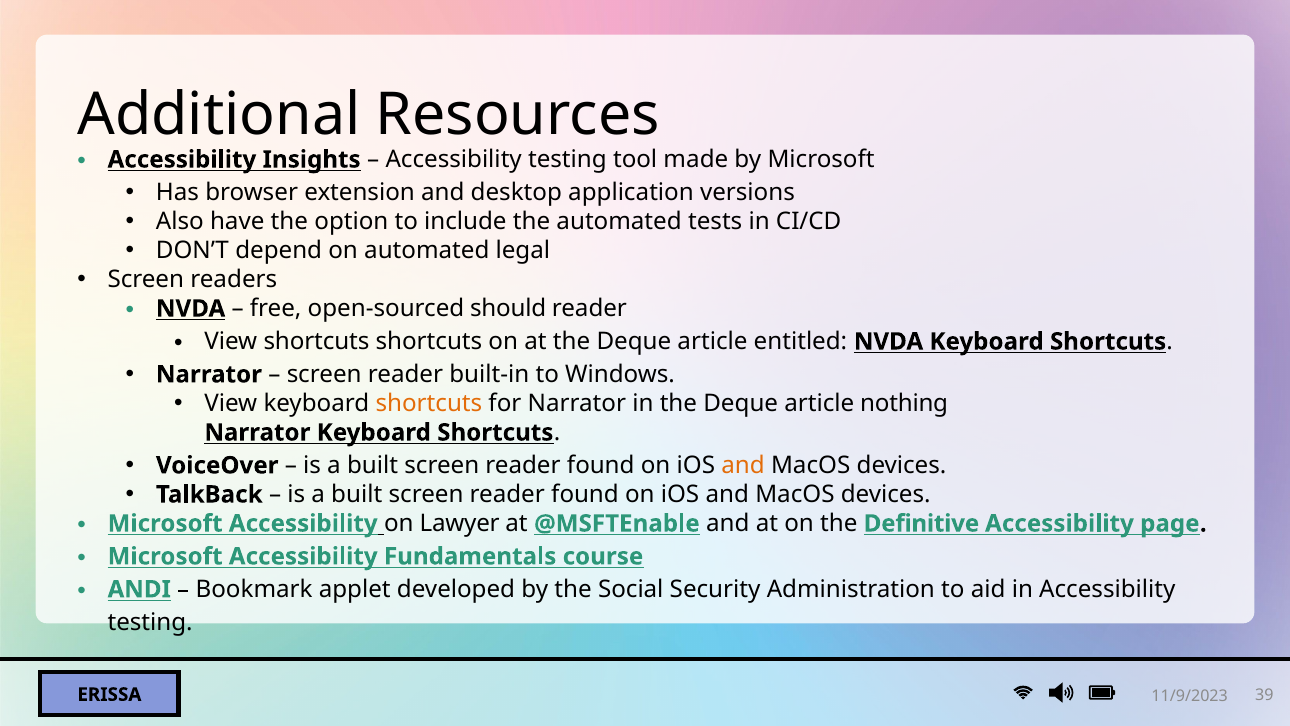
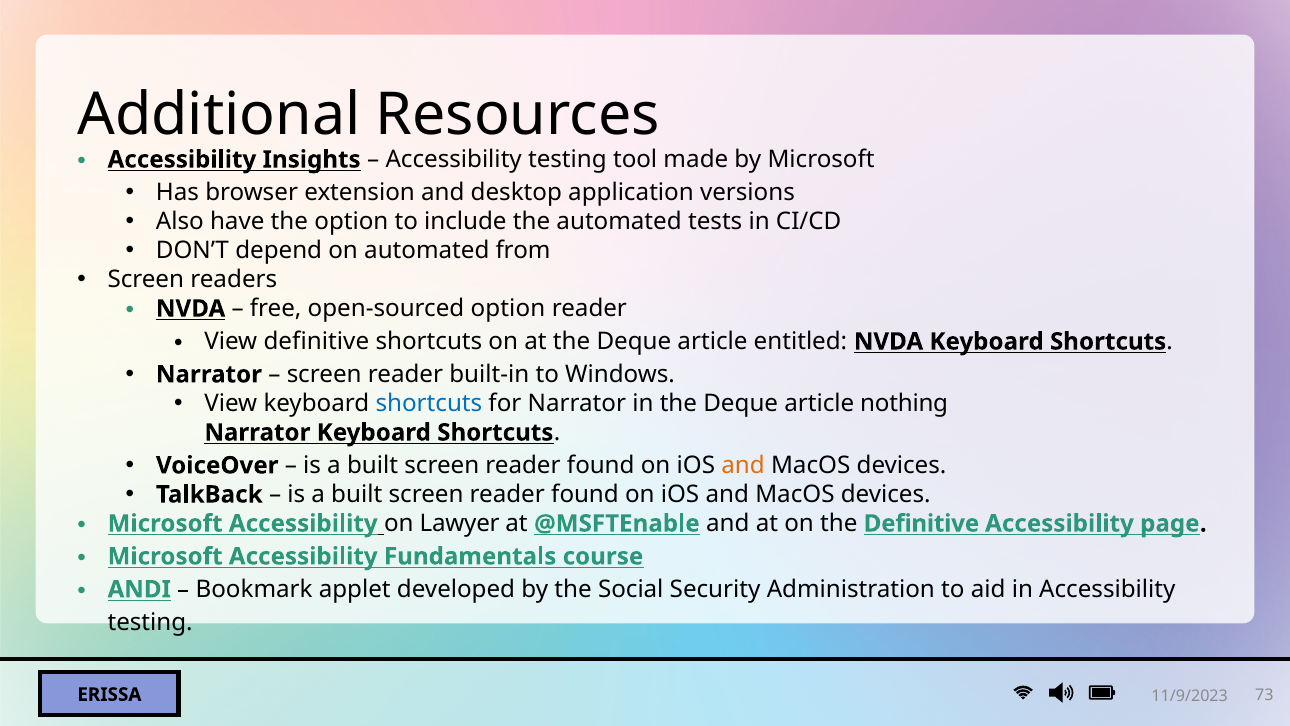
legal: legal -> from
open-sourced should: should -> option
View shortcuts: shortcuts -> definitive
shortcuts at (429, 403) colour: orange -> blue
39: 39 -> 73
